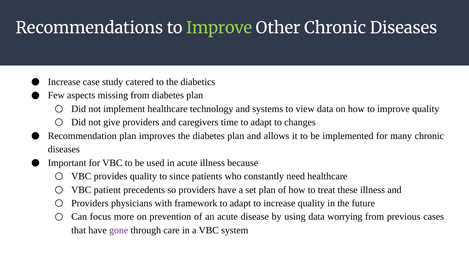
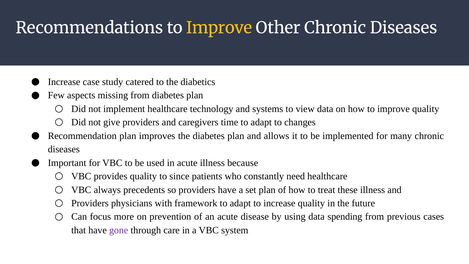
Improve at (219, 28) colour: light green -> yellow
patient: patient -> always
worrying: worrying -> spending
